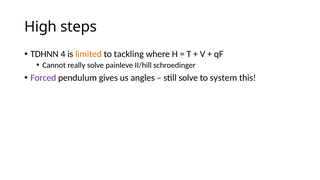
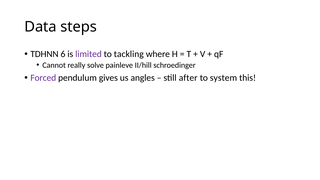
High: High -> Data
4: 4 -> 6
limited colour: orange -> purple
still solve: solve -> after
